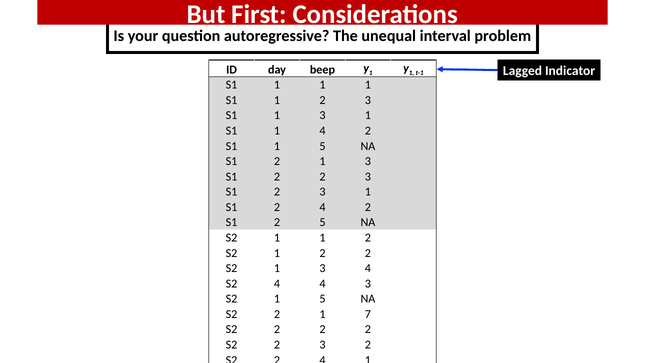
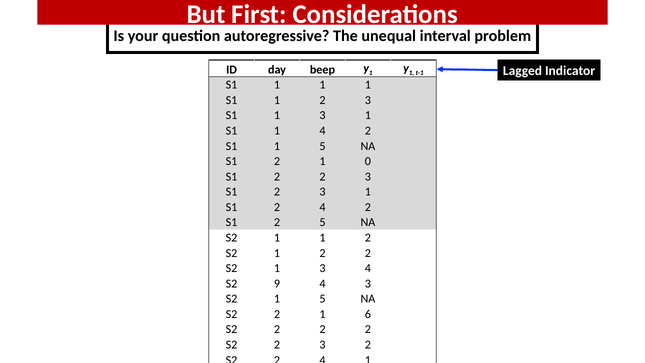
2 1 3: 3 -> 0
S2 4: 4 -> 9
7: 7 -> 6
